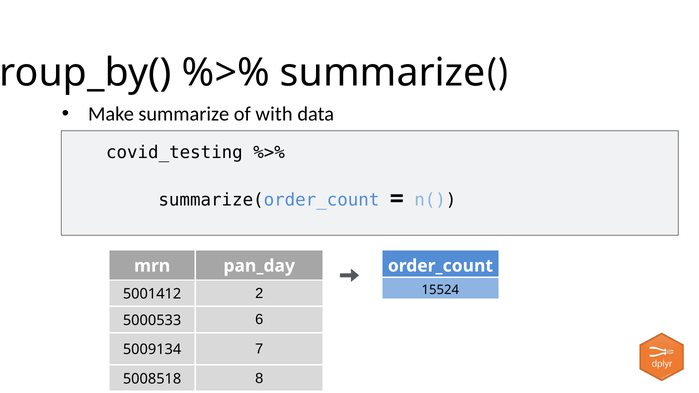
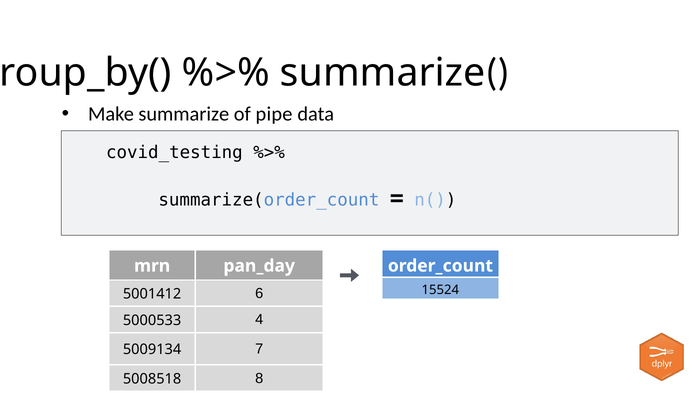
with: with -> pipe
2: 2 -> 6
6: 6 -> 4
